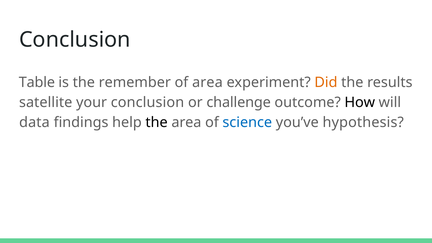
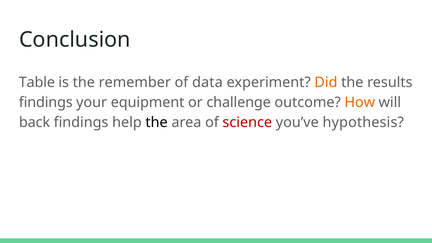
of area: area -> data
satellite at (46, 102): satellite -> findings
your conclusion: conclusion -> equipment
How colour: black -> orange
data: data -> back
science colour: blue -> red
